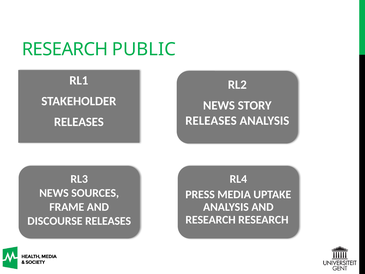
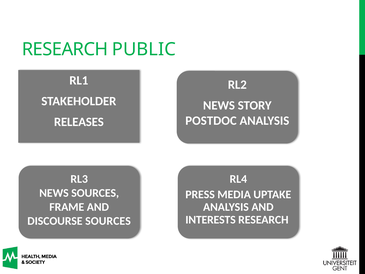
RELEASES at (211, 121): RELEASES -> POSTDOC
RESEARCH at (211, 220): RESEARCH -> INTERESTS
DISCOURSE RELEASES: RELEASES -> SOURCES
